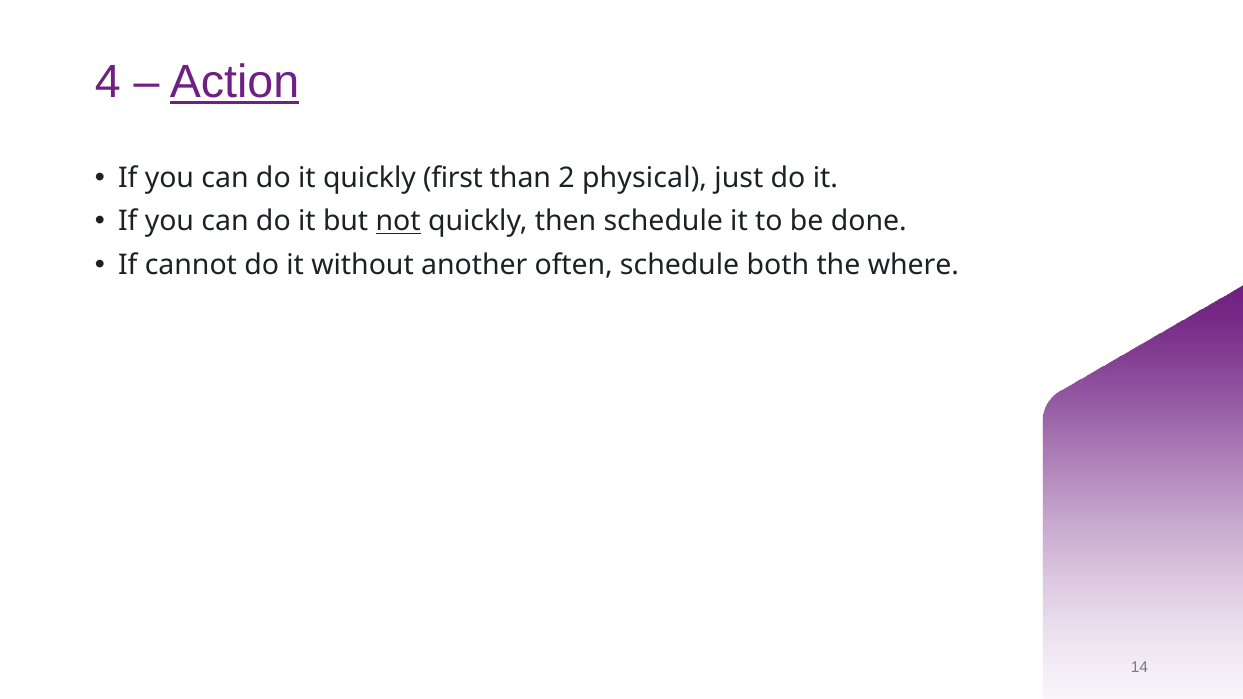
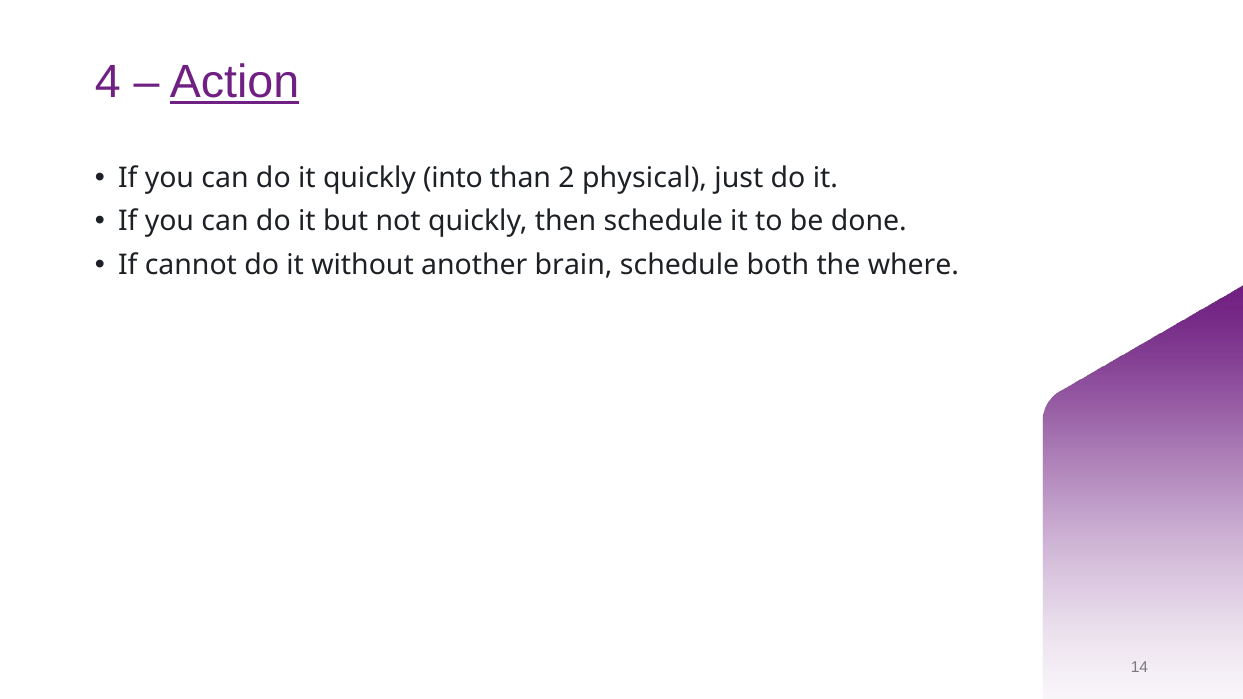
first: first -> into
not underline: present -> none
often: often -> brain
